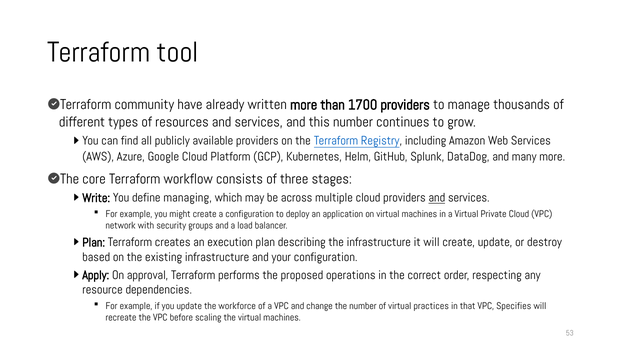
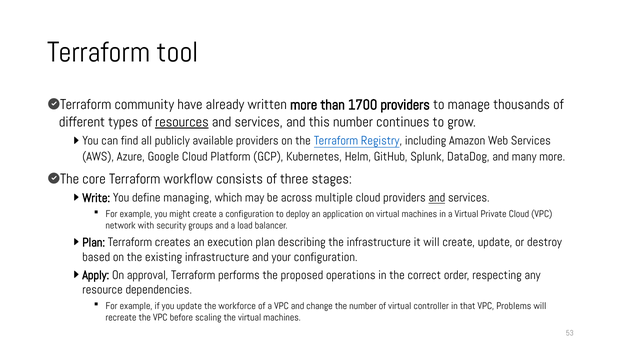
resources underline: none -> present
practices: practices -> controller
Specifies: Specifies -> Problems
